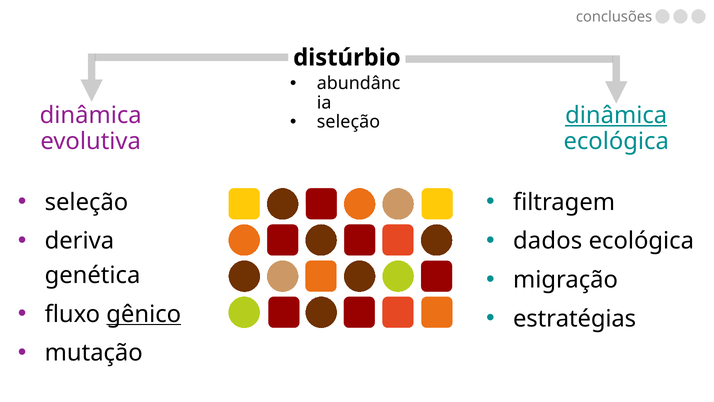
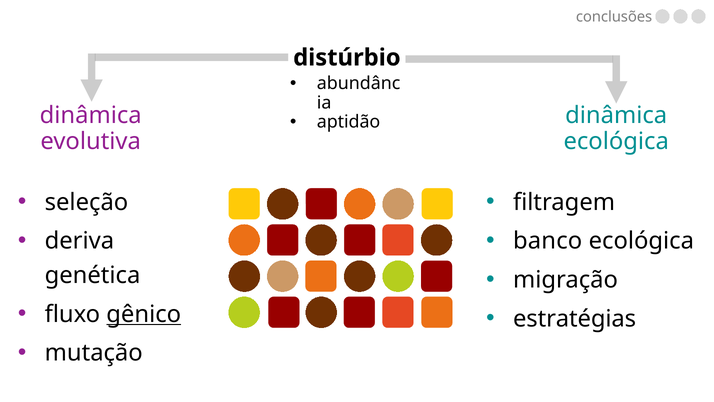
dinâmica at (616, 116) underline: present -> none
seleção at (348, 122): seleção -> aptidão
dados: dados -> banco
